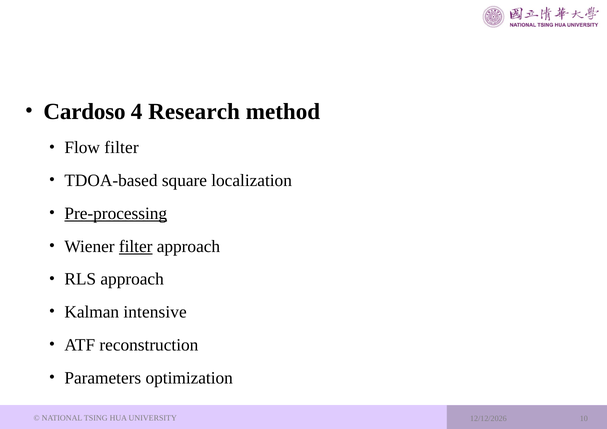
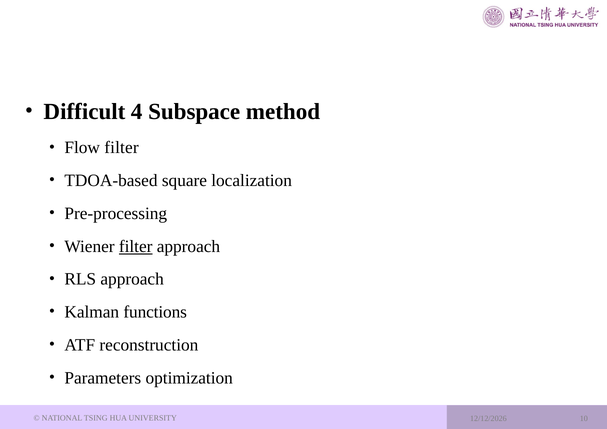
Cardoso: Cardoso -> Difficult
Research: Research -> Subspace
Pre-processing underline: present -> none
intensive: intensive -> functions
